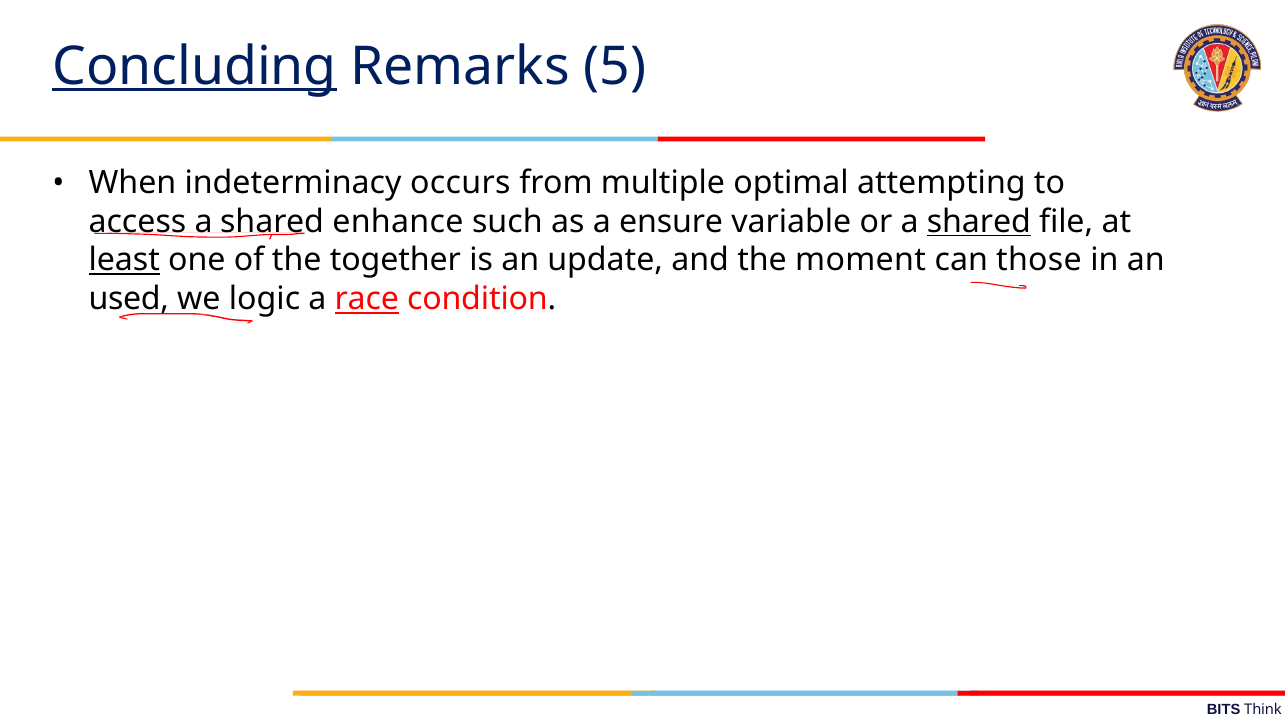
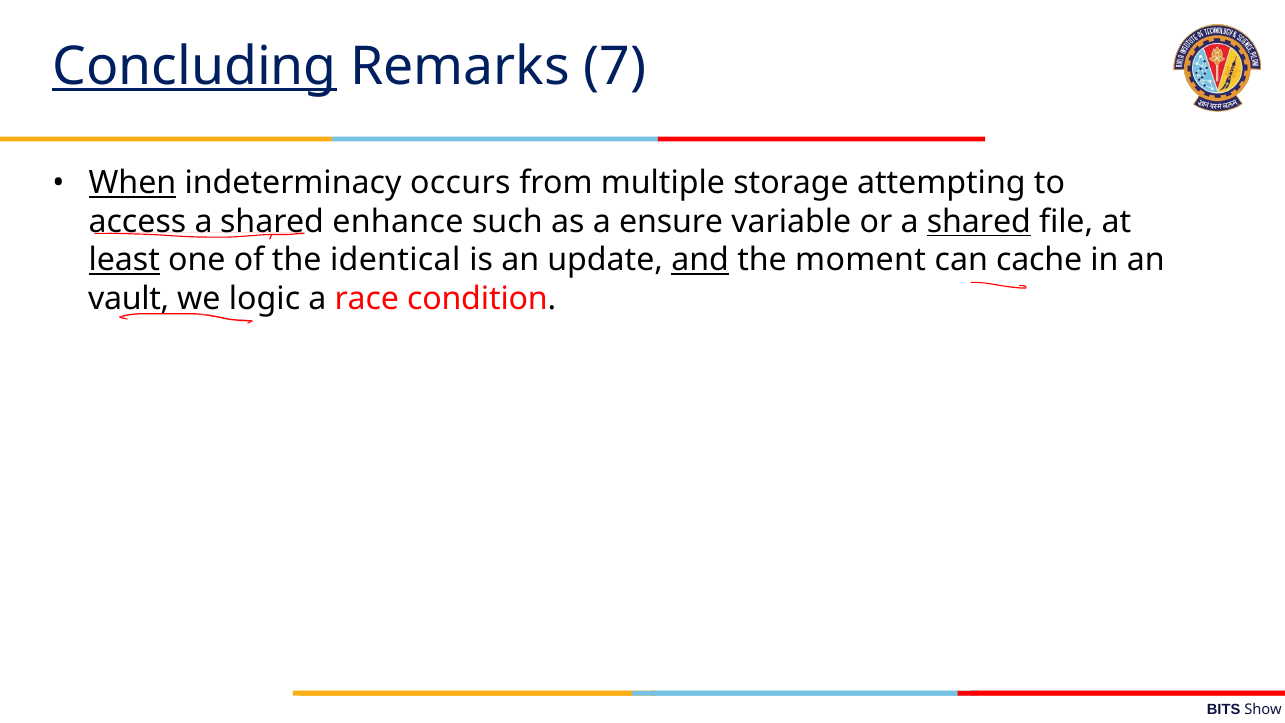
5: 5 -> 7
When underline: none -> present
optimal: optimal -> storage
together: together -> identical
and underline: none -> present
those: those -> cache
used: used -> vault
race underline: present -> none
Think: Think -> Show
